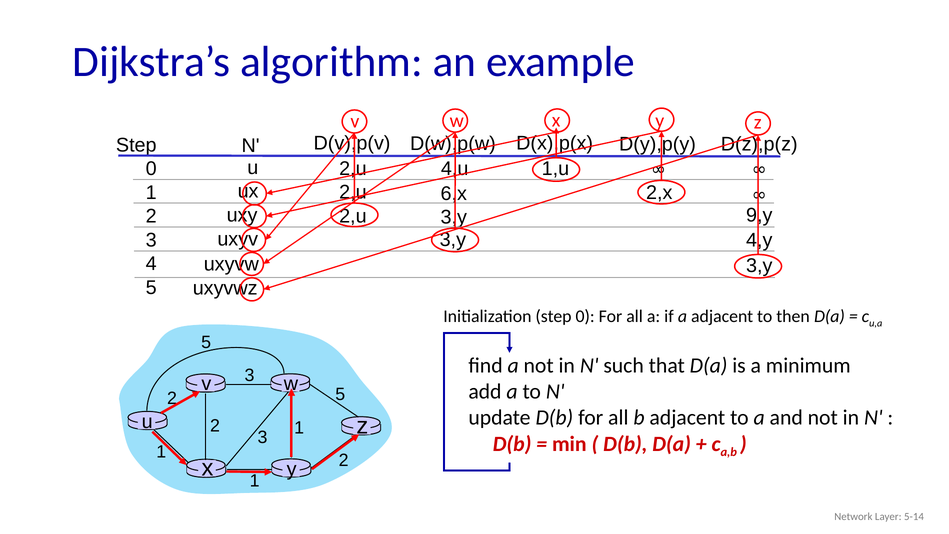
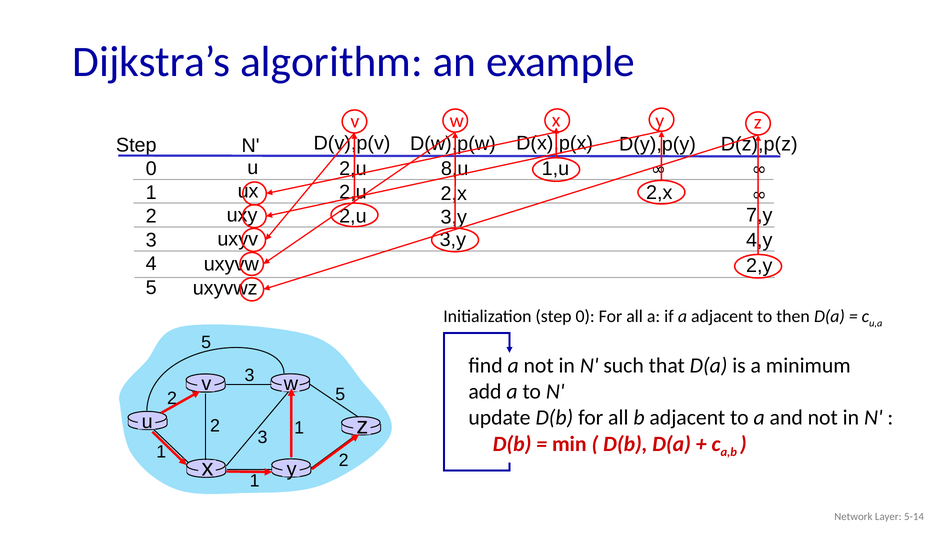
4,u: 4,u -> 8,u
6,x at (454, 194): 6,x -> 2,x
9,y: 9,y -> 7,y
3,y at (759, 266): 3,y -> 2,y
